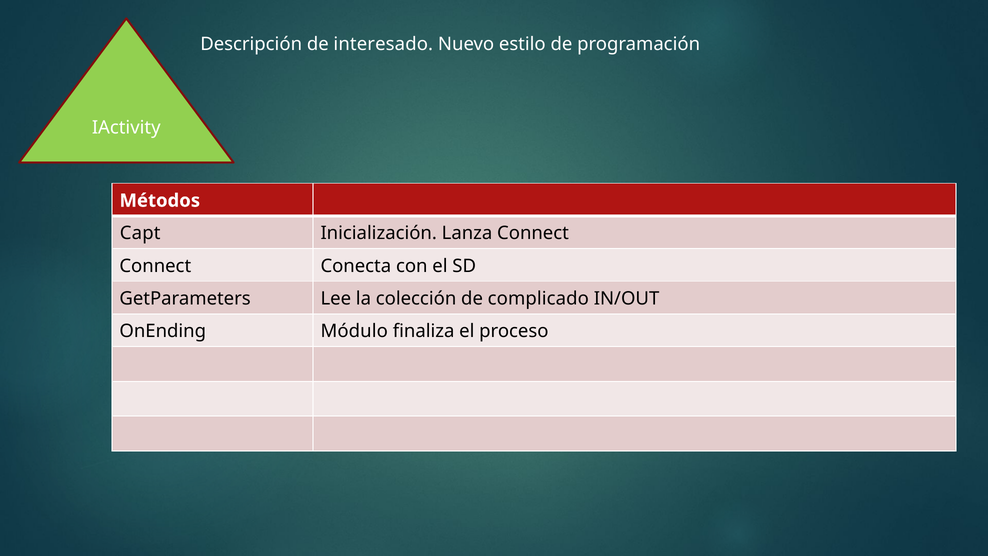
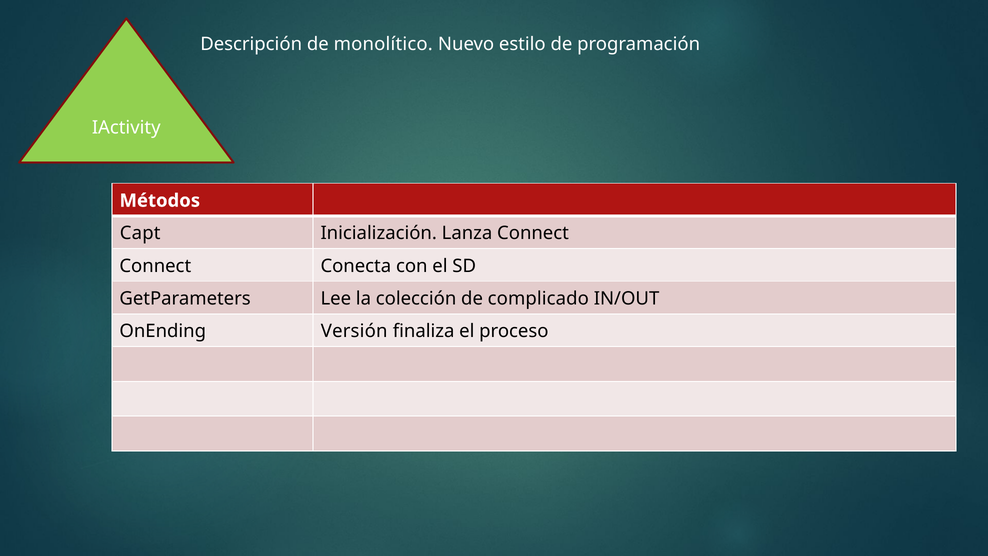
interesado: interesado -> monolítico
Módulo: Módulo -> Versión
